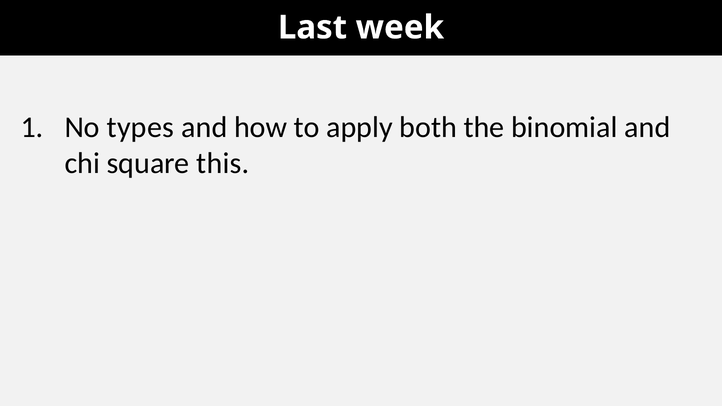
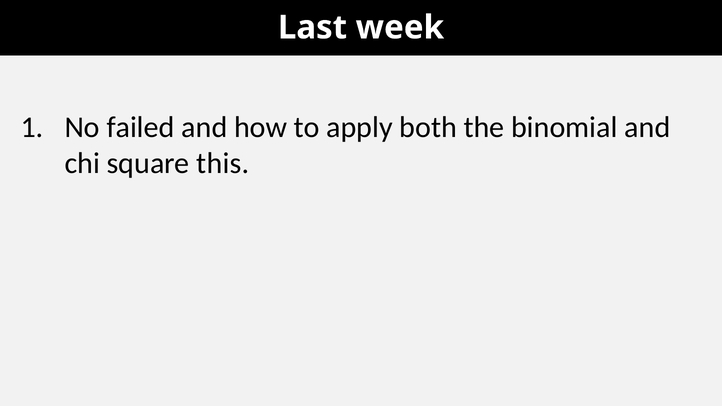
types: types -> failed
